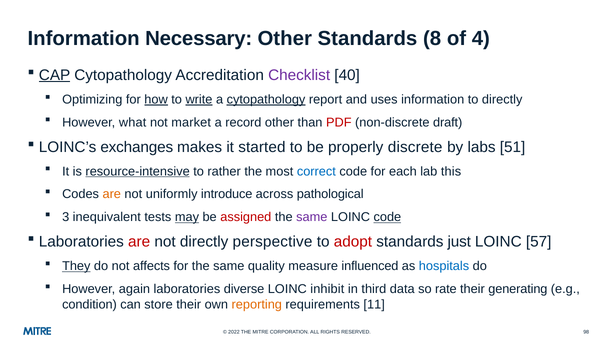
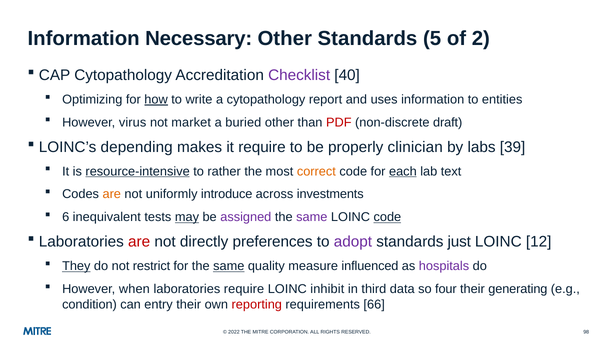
8: 8 -> 5
4: 4 -> 2
CAP underline: present -> none
write underline: present -> none
cytopathology at (266, 99) underline: present -> none
to directly: directly -> entities
what: what -> virus
record: record -> buried
exchanges: exchanges -> depending
it started: started -> require
discrete: discrete -> clinician
51: 51 -> 39
correct colour: blue -> orange
each underline: none -> present
this: this -> text
pathological: pathological -> investments
3: 3 -> 6
assigned colour: red -> purple
perspective: perspective -> preferences
adopt colour: red -> purple
57: 57 -> 12
affects: affects -> restrict
same at (229, 266) underline: none -> present
hospitals colour: blue -> purple
again: again -> when
laboratories diverse: diverse -> require
rate: rate -> four
store: store -> entry
reporting colour: orange -> red
11: 11 -> 66
